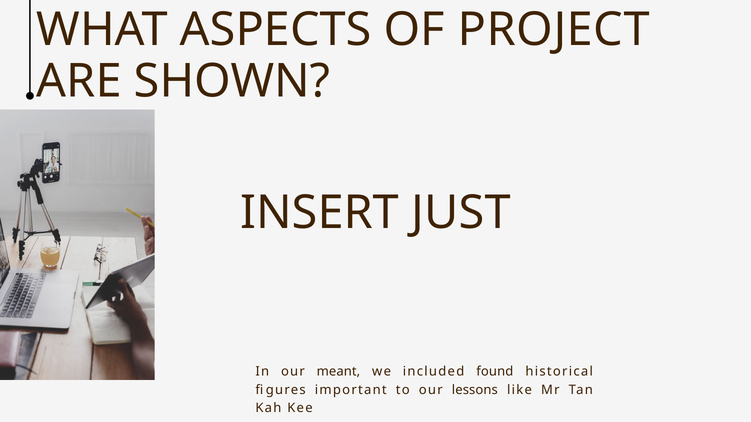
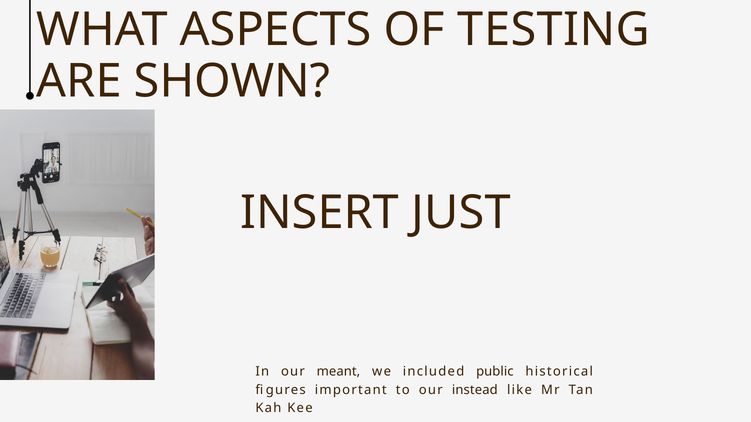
PROJECT: PROJECT -> TESTING
found: found -> public
lessons: lessons -> instead
